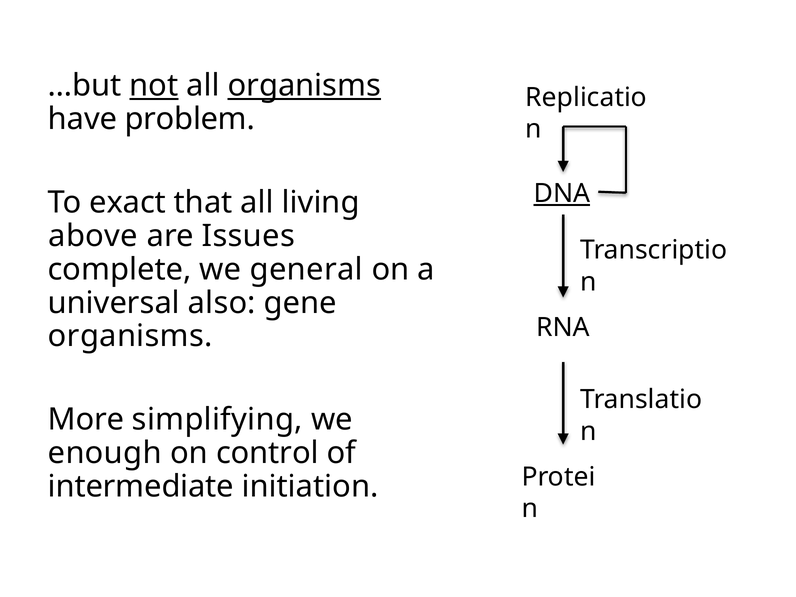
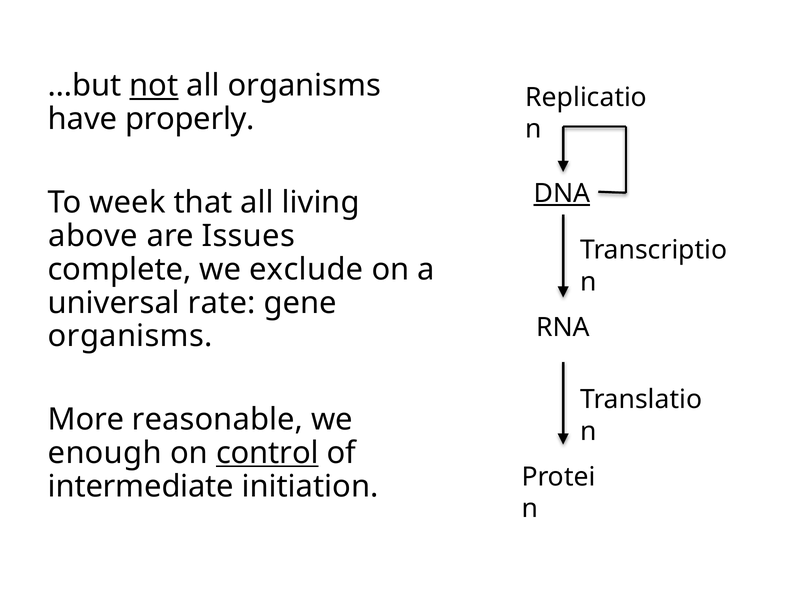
organisms at (304, 86) underline: present -> none
problem: problem -> properly
exact: exact -> week
general: general -> exclude
also: also -> rate
simplifying: simplifying -> reasonable
control underline: none -> present
